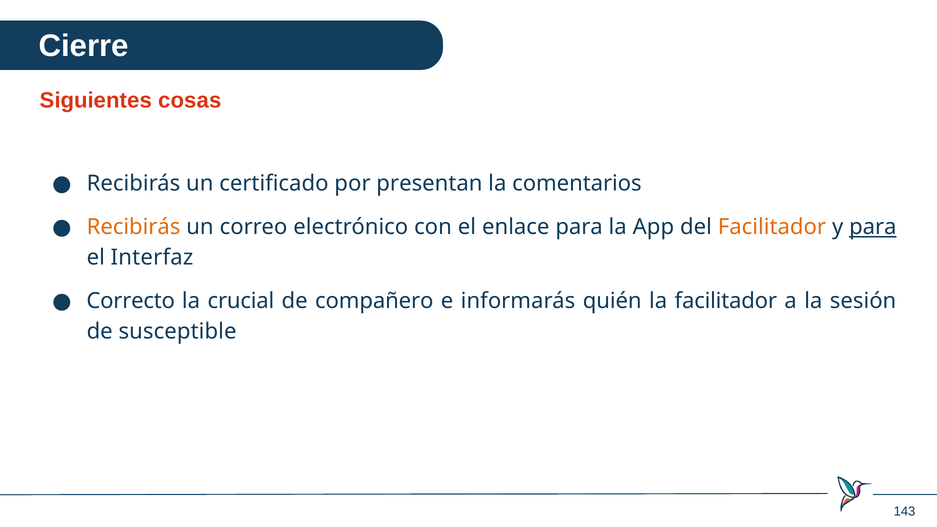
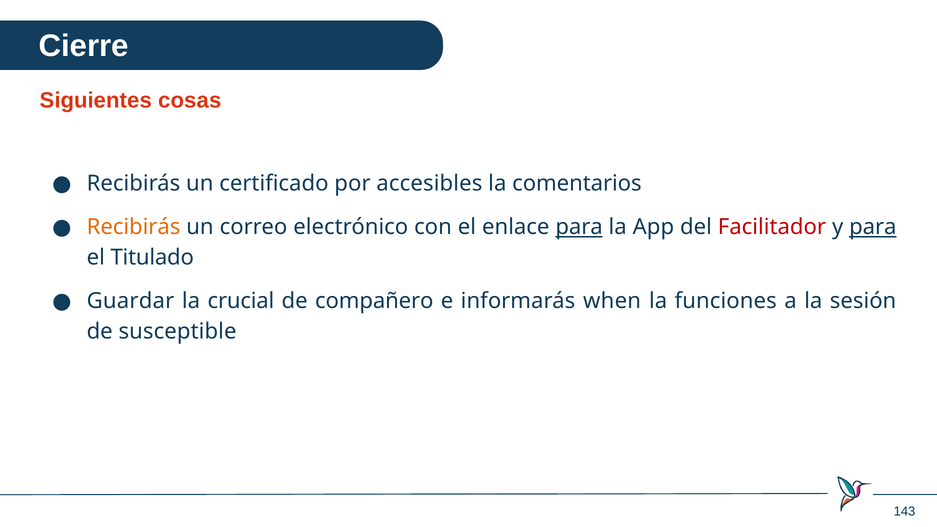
presentan: presentan -> accesibles
para at (579, 227) underline: none -> present
Facilitador at (772, 227) colour: orange -> red
Interfaz: Interfaz -> Titulado
Correcto: Correcto -> Guardar
quién: quién -> when
la facilitador: facilitador -> funciones
